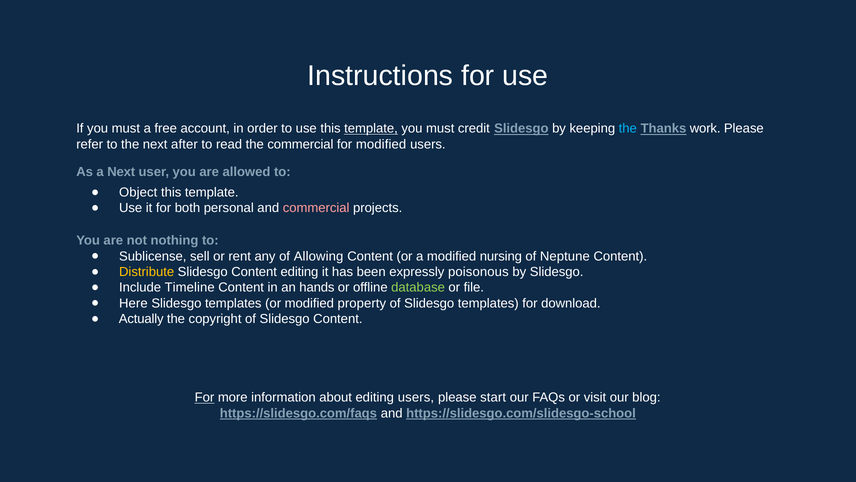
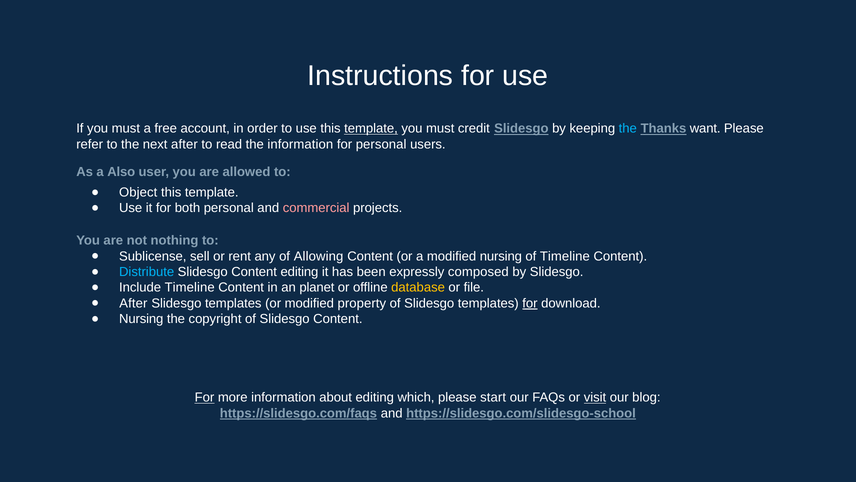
work: work -> want
the commercial: commercial -> information
for modified: modified -> personal
a Next: Next -> Also
of Neptune: Neptune -> Timeline
Distribute colour: yellow -> light blue
poisonous: poisonous -> composed
hands: hands -> planet
database colour: light green -> yellow
Here at (133, 303): Here -> After
for at (530, 303) underline: none -> present
Actually at (141, 319): Actually -> Nursing
editing users: users -> which
visit underline: none -> present
